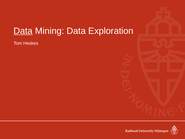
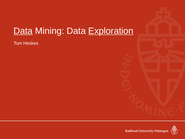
Exploration underline: none -> present
